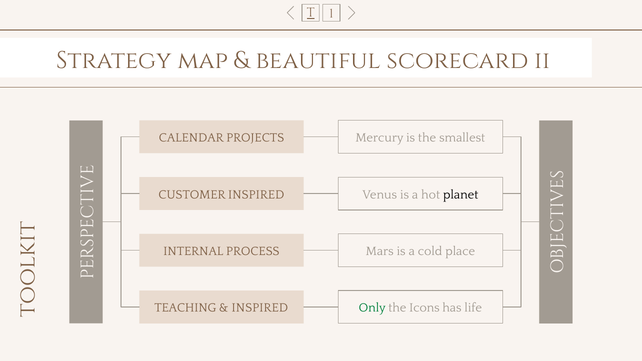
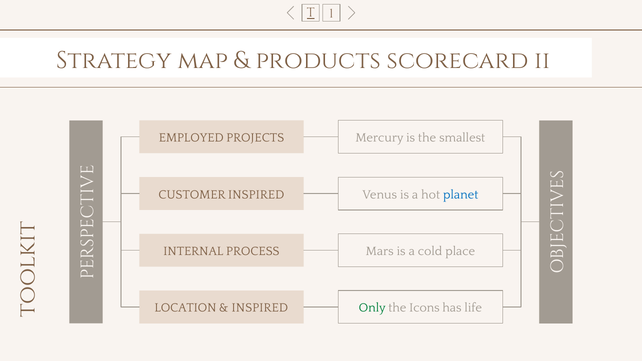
beautiful: beautiful -> products
CALENDAR: CALENDAR -> EMPLOYED
planet colour: black -> blue
TEACHING: TEACHING -> LOCATION
